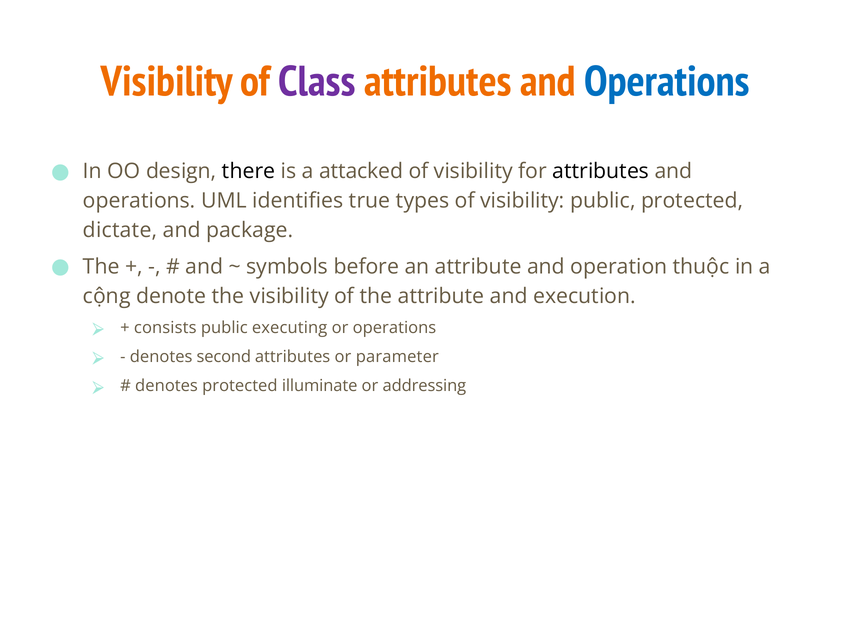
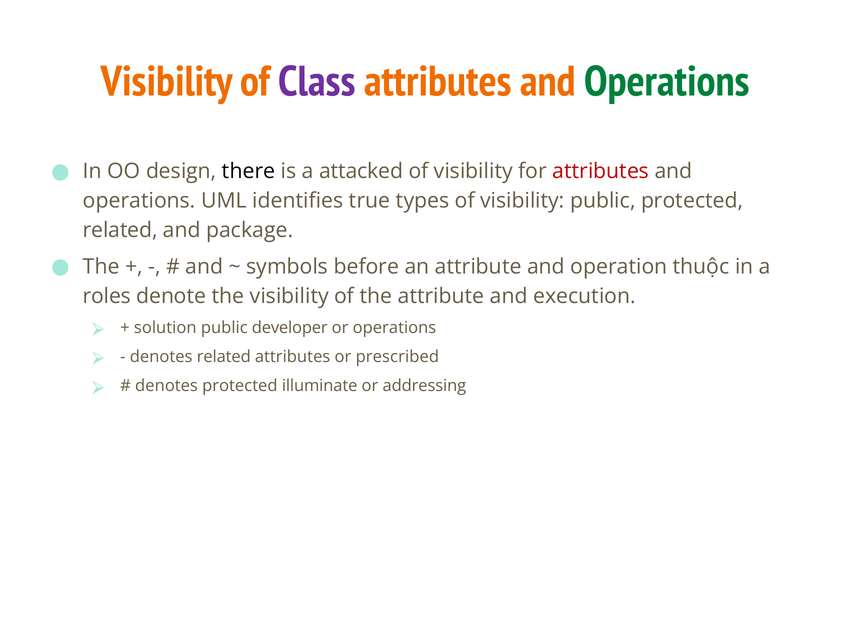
Operations at (667, 82) colour: blue -> green
attributes at (601, 171) colour: black -> red
dictate at (120, 230): dictate -> related
cộng: cộng -> roles
consists: consists -> solution
executing: executing -> developer
denotes second: second -> related
parameter: parameter -> prescribed
